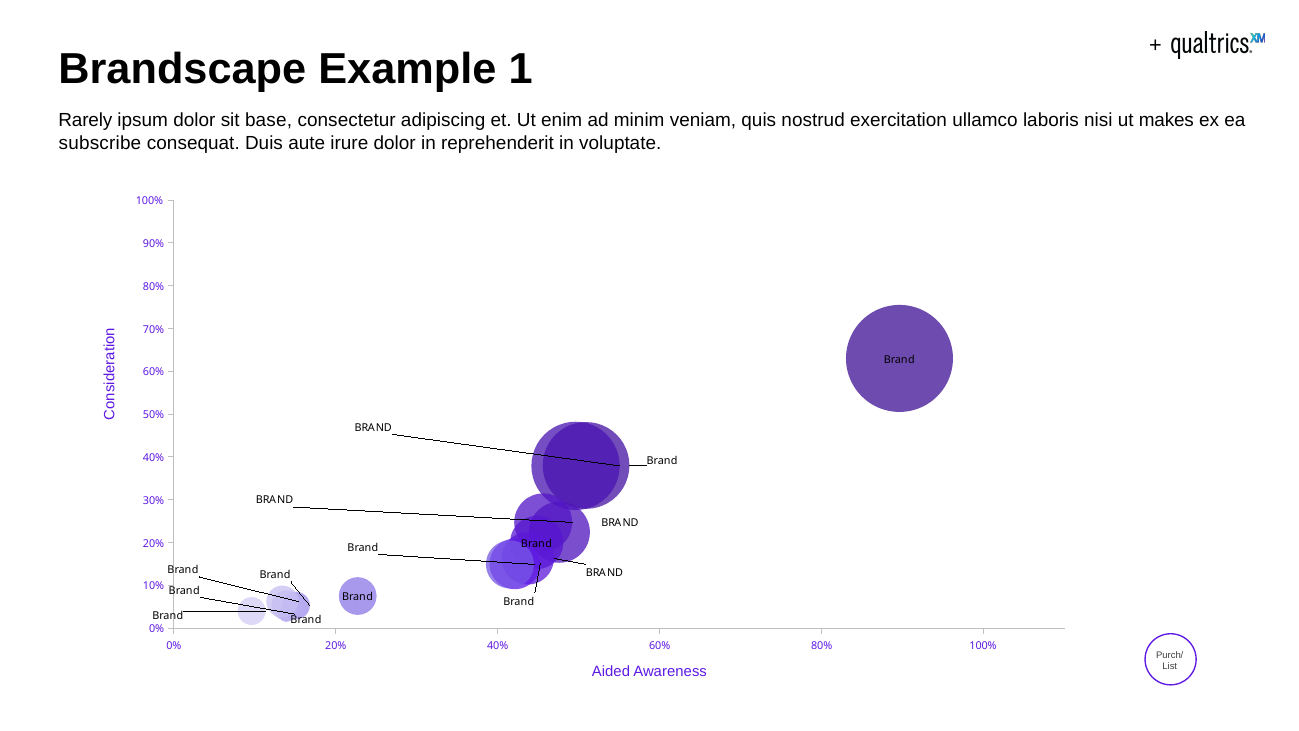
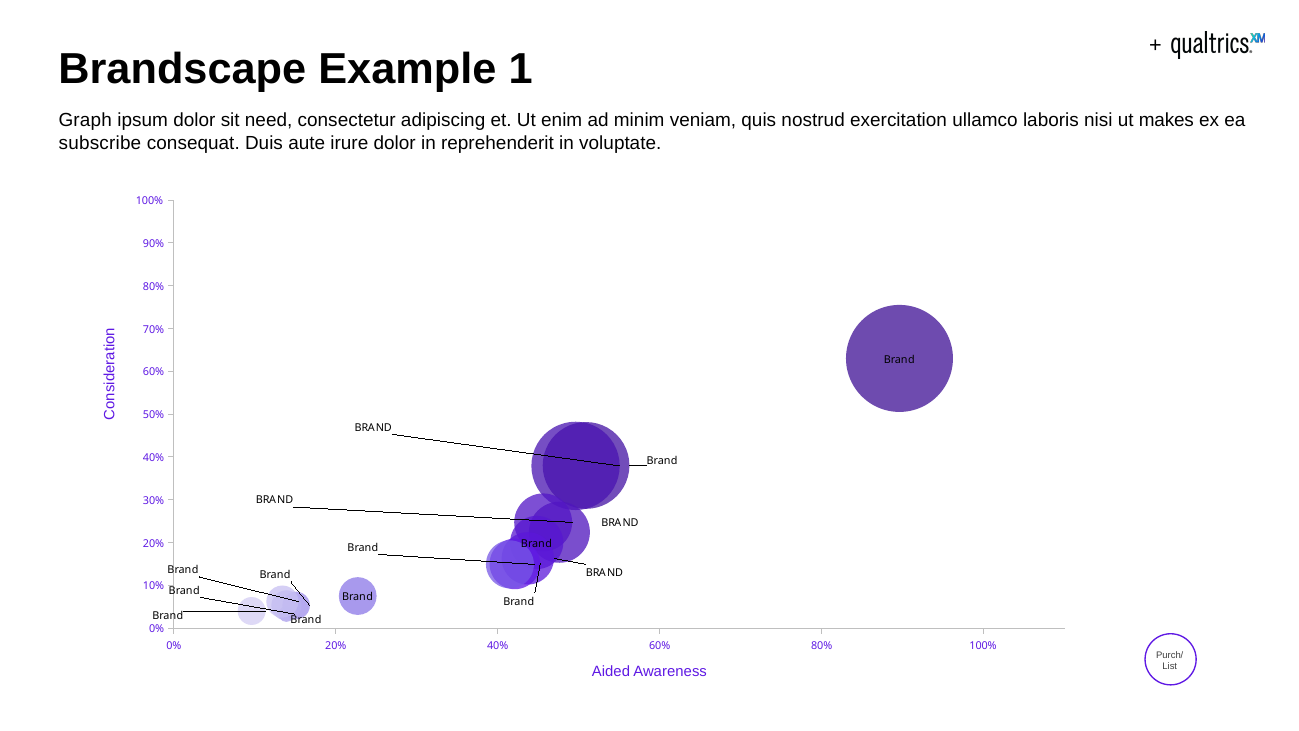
Rarely: Rarely -> Graph
base: base -> need
